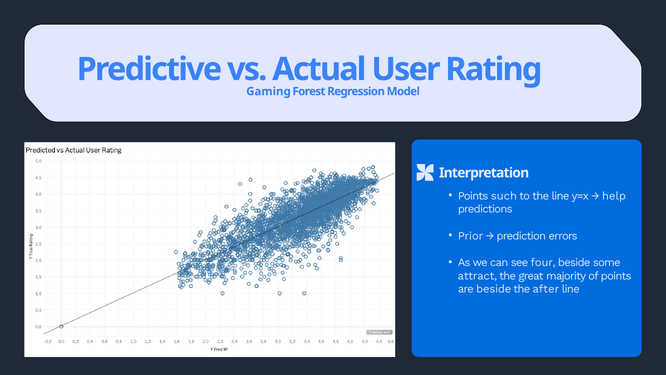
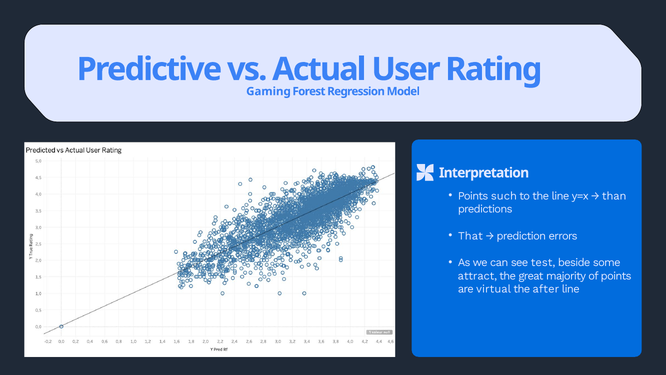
help: help -> than
Prior: Prior -> That
four: four -> test
are beside: beside -> virtual
